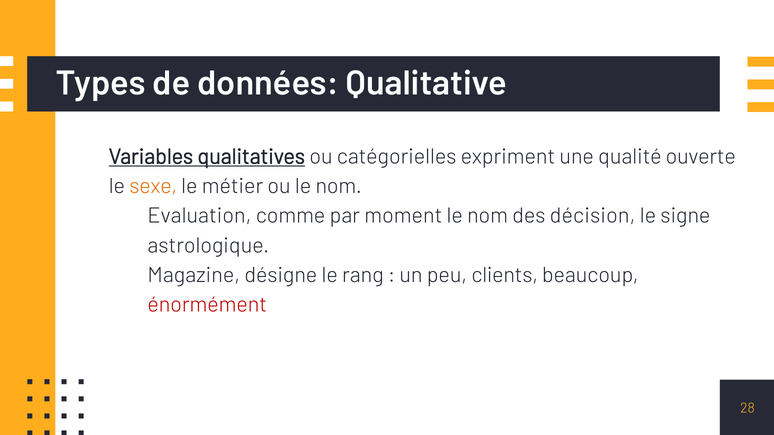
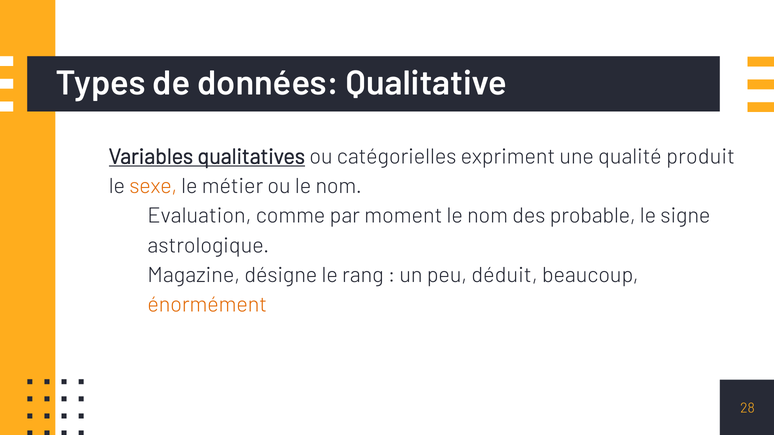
ouverte: ouverte -> produit
décision: décision -> probable
clients: clients -> déduit
énormément colour: red -> orange
